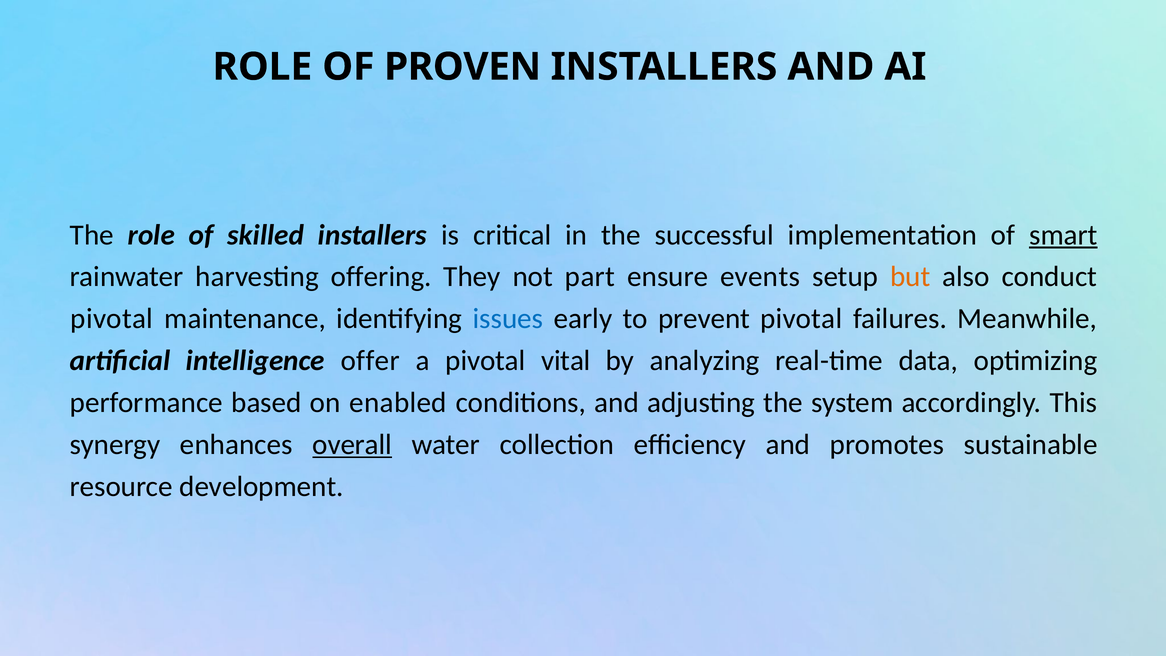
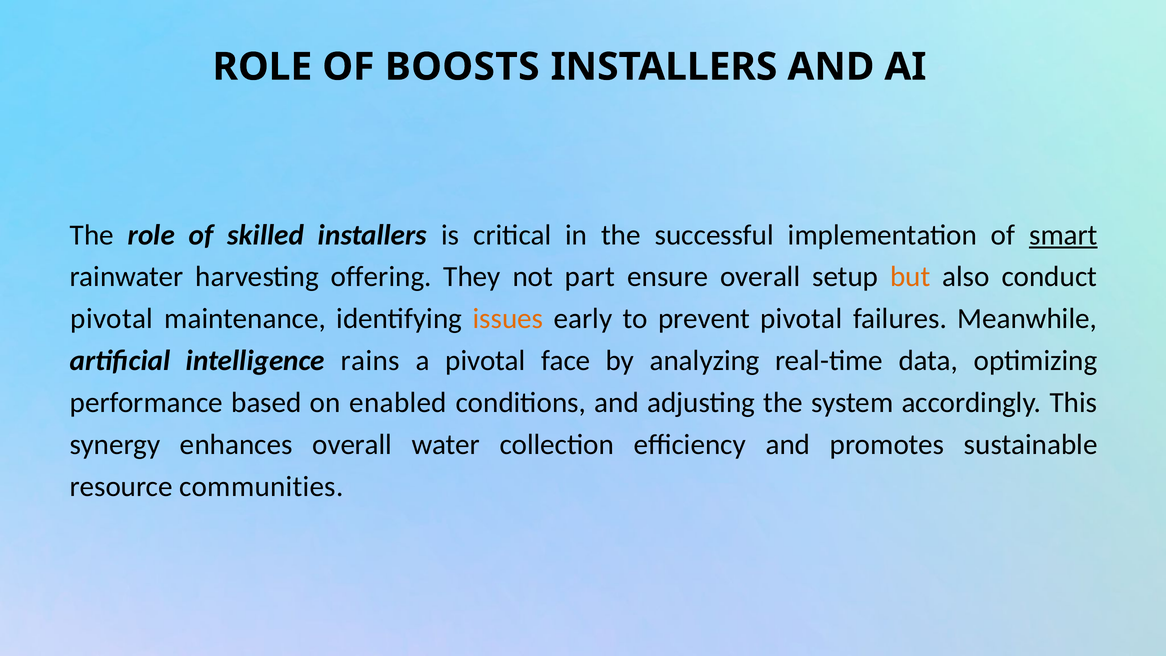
PROVEN: PROVEN -> BOOSTS
ensure events: events -> overall
issues colour: blue -> orange
offer: offer -> rains
vital: vital -> face
overall at (352, 445) underline: present -> none
development: development -> communities
